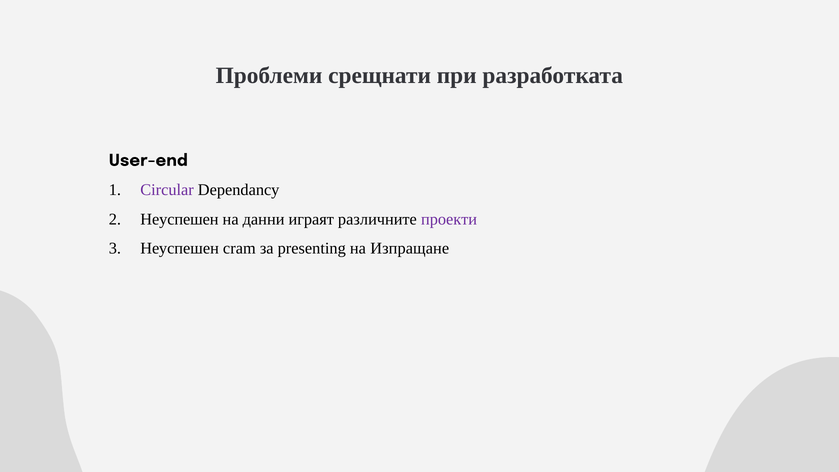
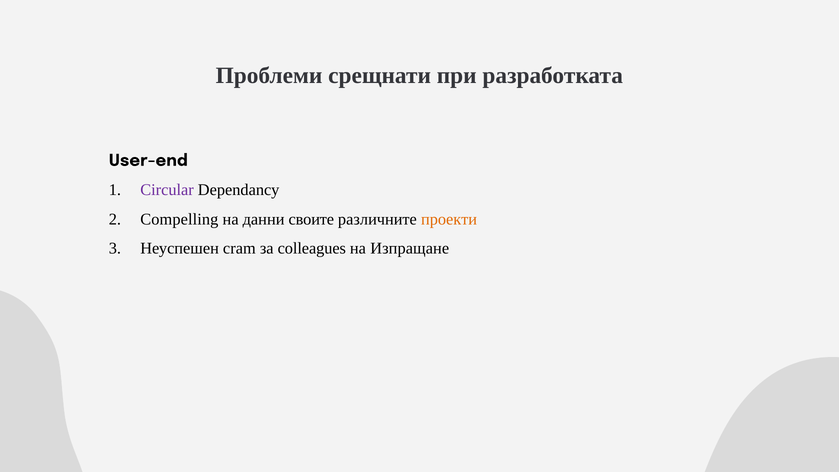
Неуспешен at (179, 219): Неуспешен -> Compelling
играят: играят -> своите
проекти colour: purple -> orange
presenting: presenting -> colleagues
